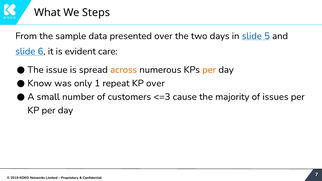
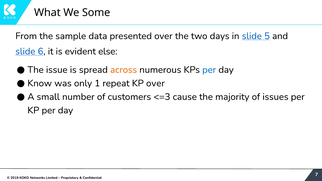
Steps: Steps -> Some
care: care -> else
per at (209, 70) colour: orange -> blue
